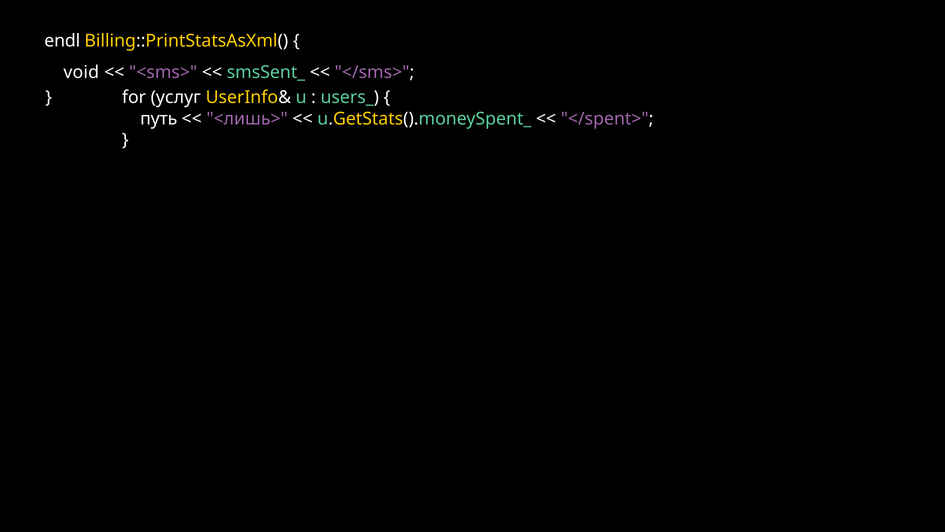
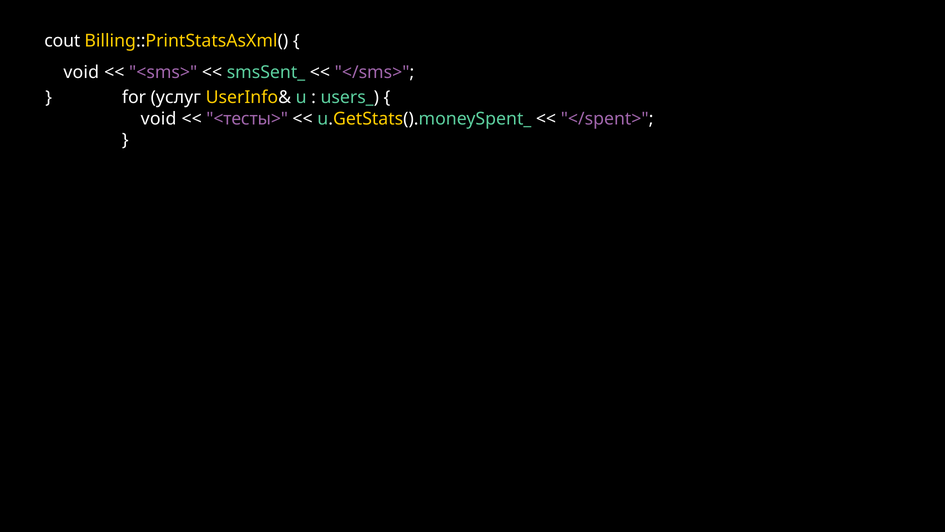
endl: endl -> cout
путь at (159, 119): путь -> void
<лишь>: <лишь> -> <тесты>
